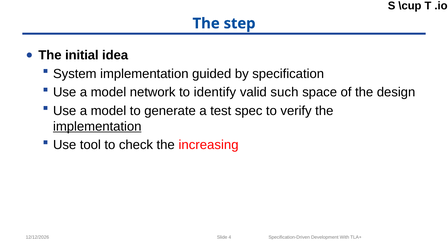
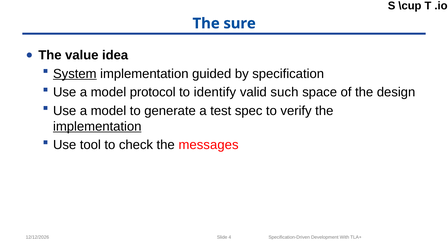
step: step -> sure
initial: initial -> value
System underline: none -> present
network: network -> protocol
increasing: increasing -> messages
